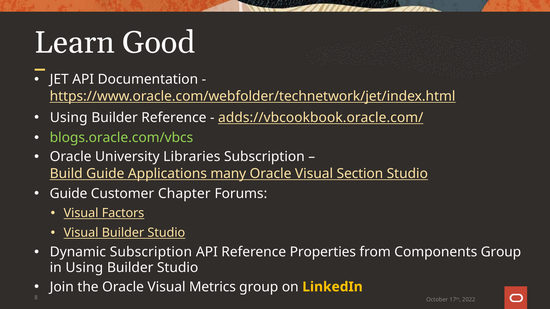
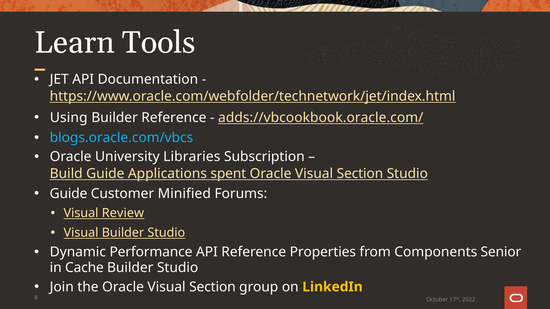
Good: Good -> Tools
blogs.oracle.com/vbcs colour: light green -> light blue
many: many -> spent
Chapter: Chapter -> Minified
Factors: Factors -> Review
Dynamic Subscription: Subscription -> Performance
Components Group: Group -> Senior
in Using: Using -> Cache
the Oracle Visual Metrics: Metrics -> Section
